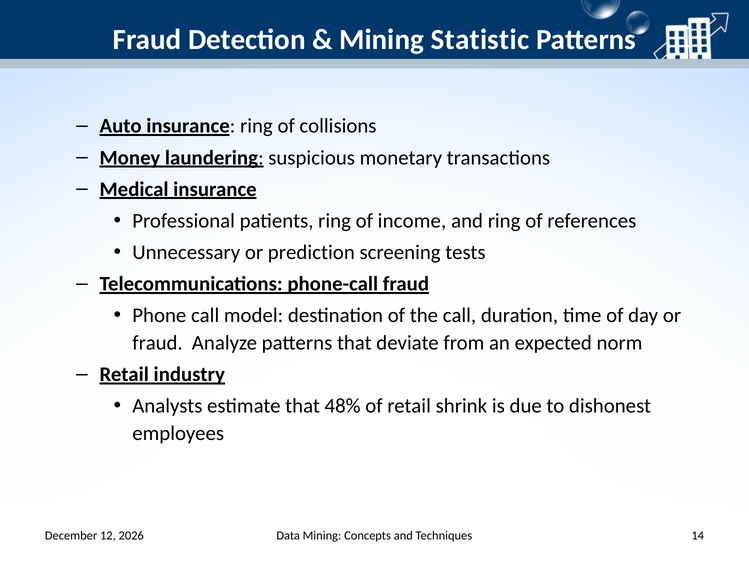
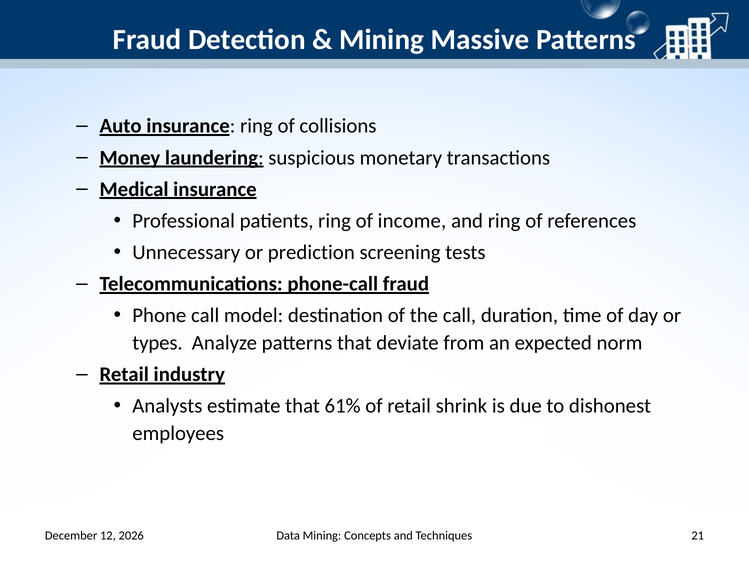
Statistic: Statistic -> Massive
fraud at (158, 343): fraud -> types
48%: 48% -> 61%
14: 14 -> 21
